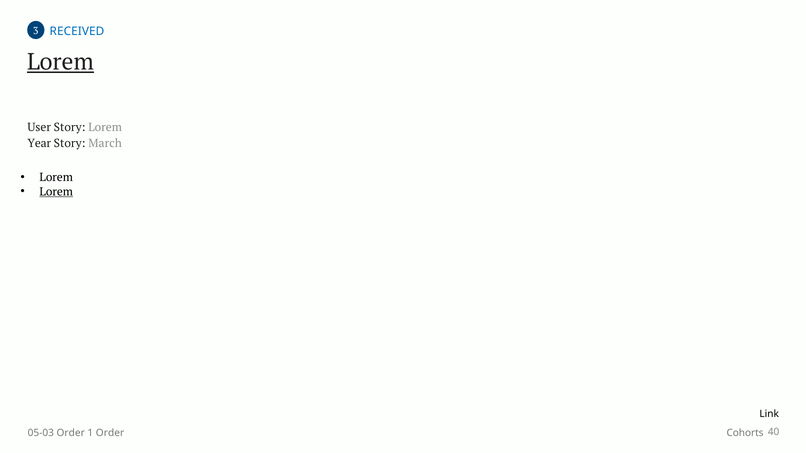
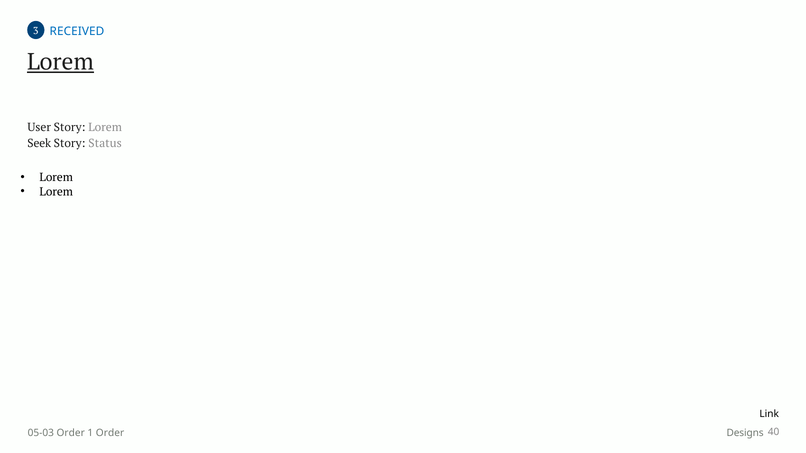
Year: Year -> Seek
March: March -> Status
Lorem at (56, 192) underline: present -> none
Cohorts: Cohorts -> Designs
